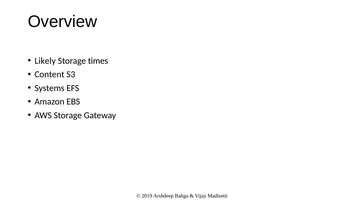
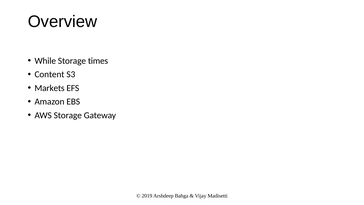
Likely: Likely -> While
Systems: Systems -> Markets
